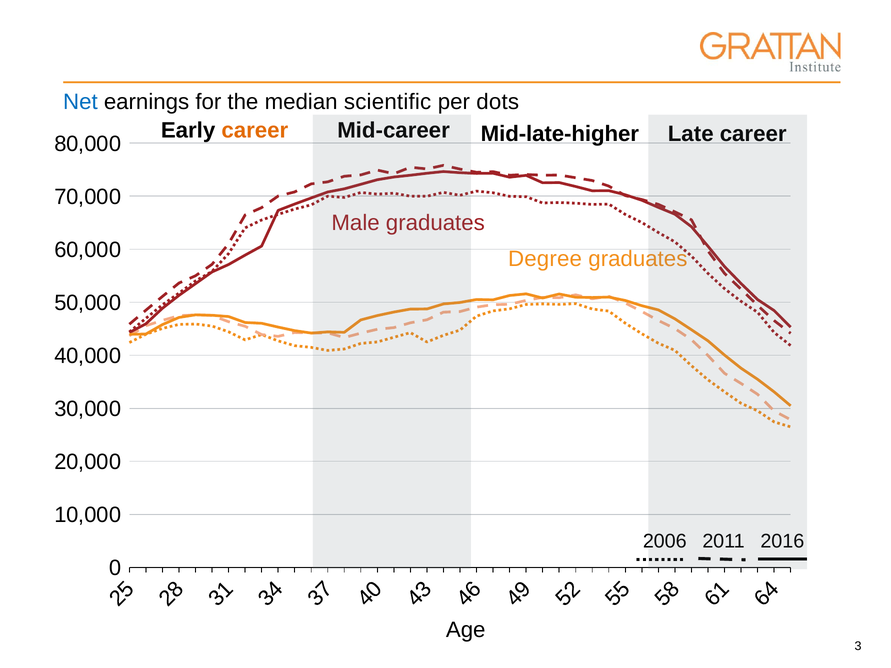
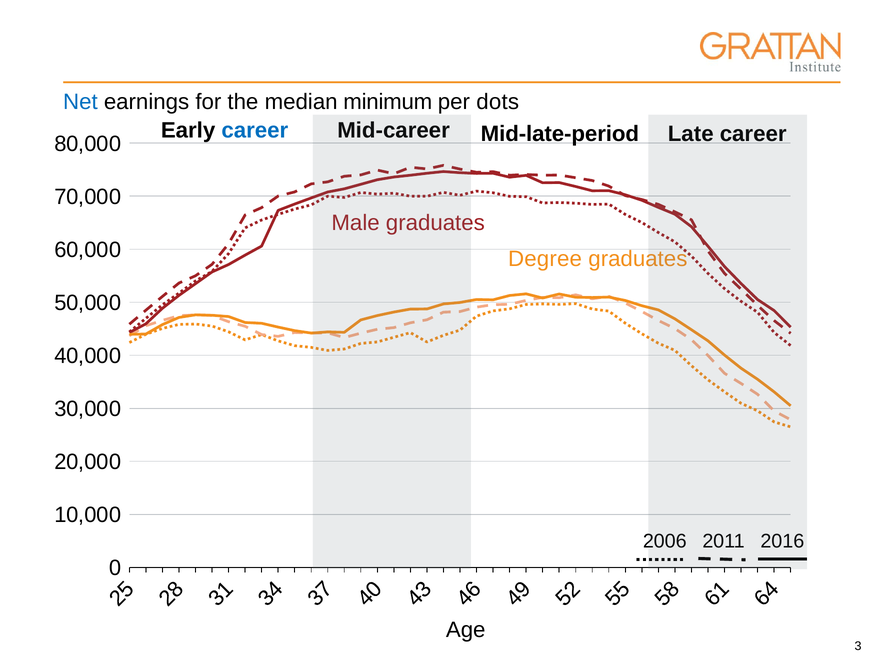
scientific: scientific -> minimum
career at (255, 130) colour: orange -> blue
Mid-late-higher: Mid-late-higher -> Mid-late-period
